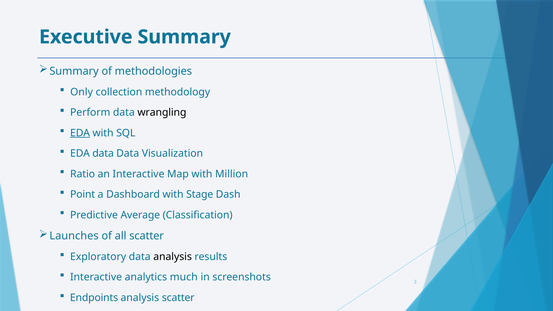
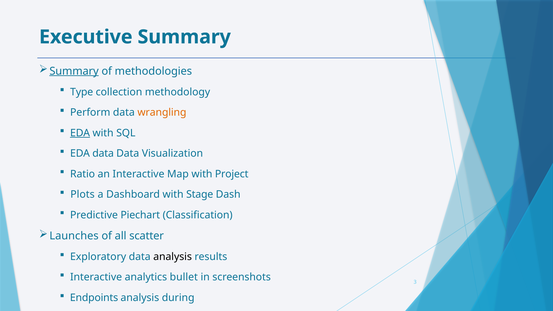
Summary at (74, 71) underline: none -> present
Only: Only -> Type
wrangling colour: black -> orange
Million: Million -> Project
Point: Point -> Plots
Average: Average -> Piechart
much: much -> bullet
analysis scatter: scatter -> during
